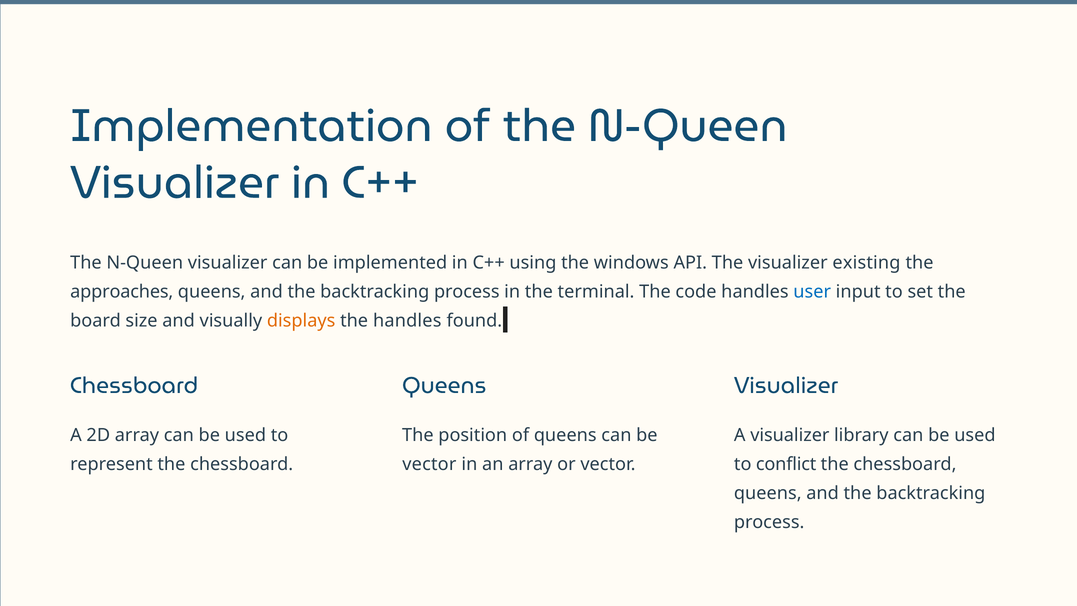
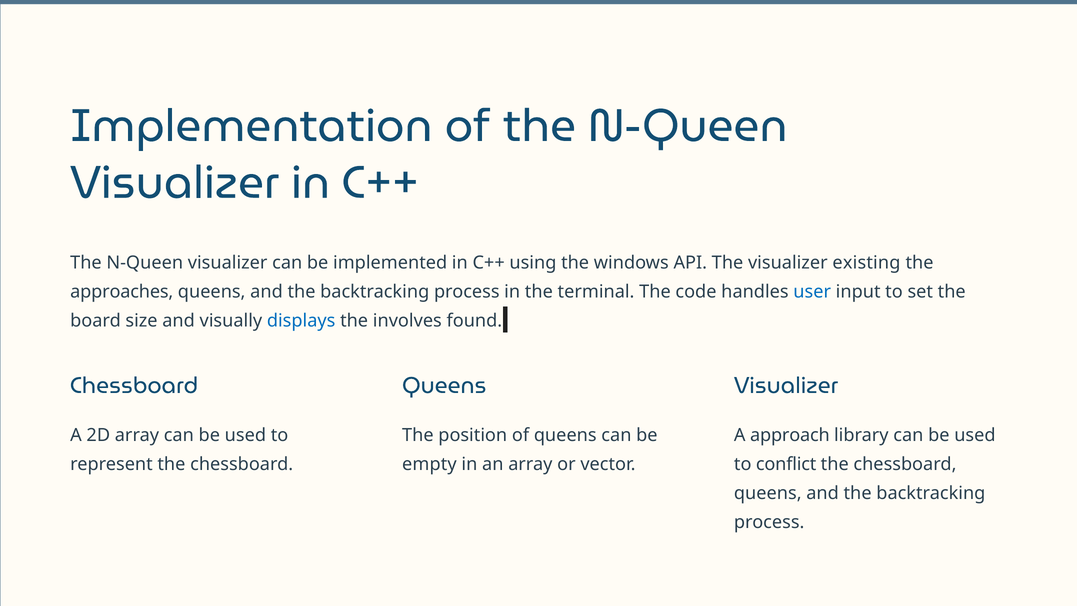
displays colour: orange -> blue
the handles: handles -> involves
A visualizer: visualizer -> approach
vector at (429, 464): vector -> empty
